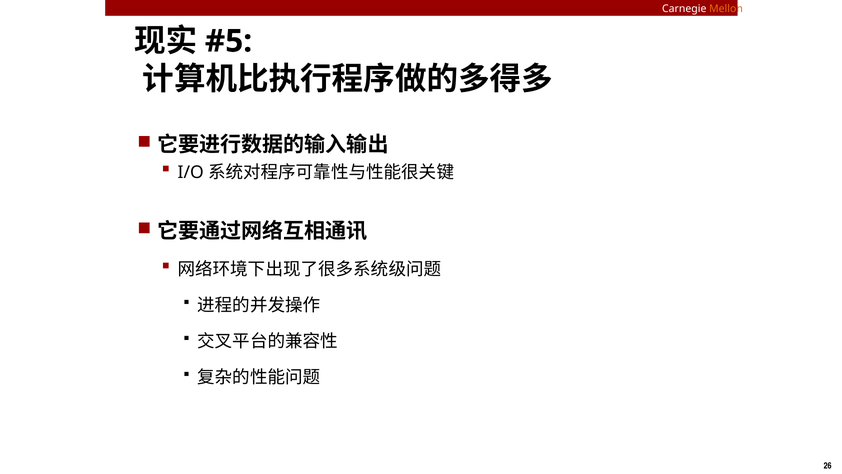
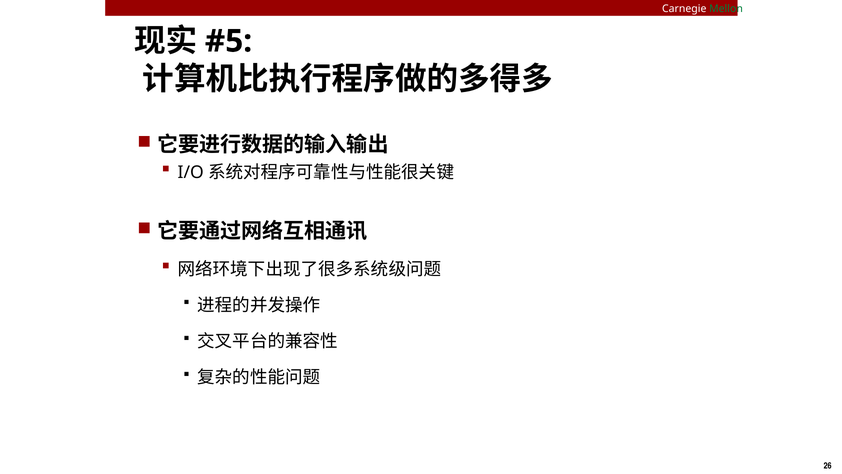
Mellon colour: orange -> green
